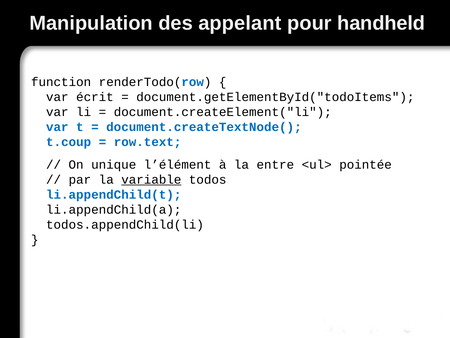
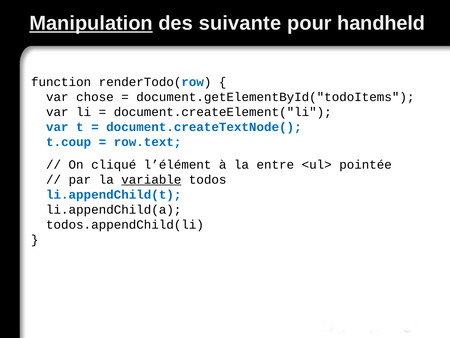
Manipulation underline: none -> present
appelant: appelant -> suivante
écrit: écrit -> chose
unique: unique -> cliqué
